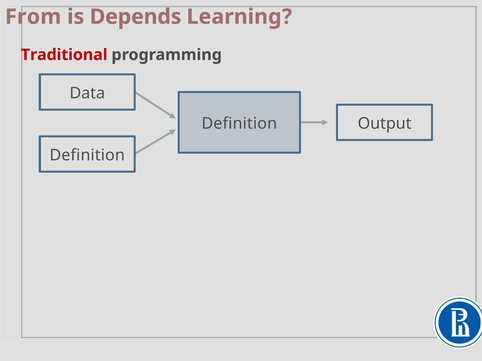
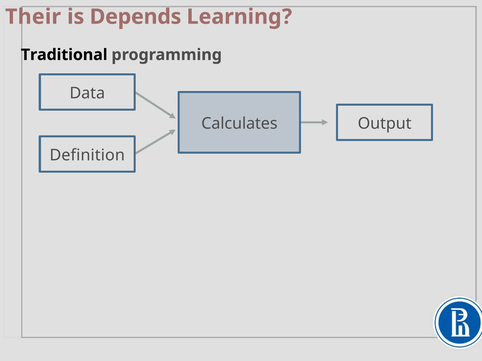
From: From -> Their
Traditional colour: red -> black
Definition at (239, 124): Definition -> Calculates
